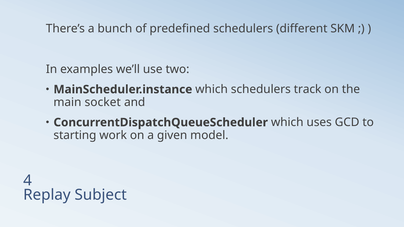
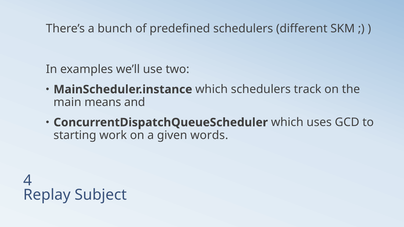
socket: socket -> means
model: model -> words
